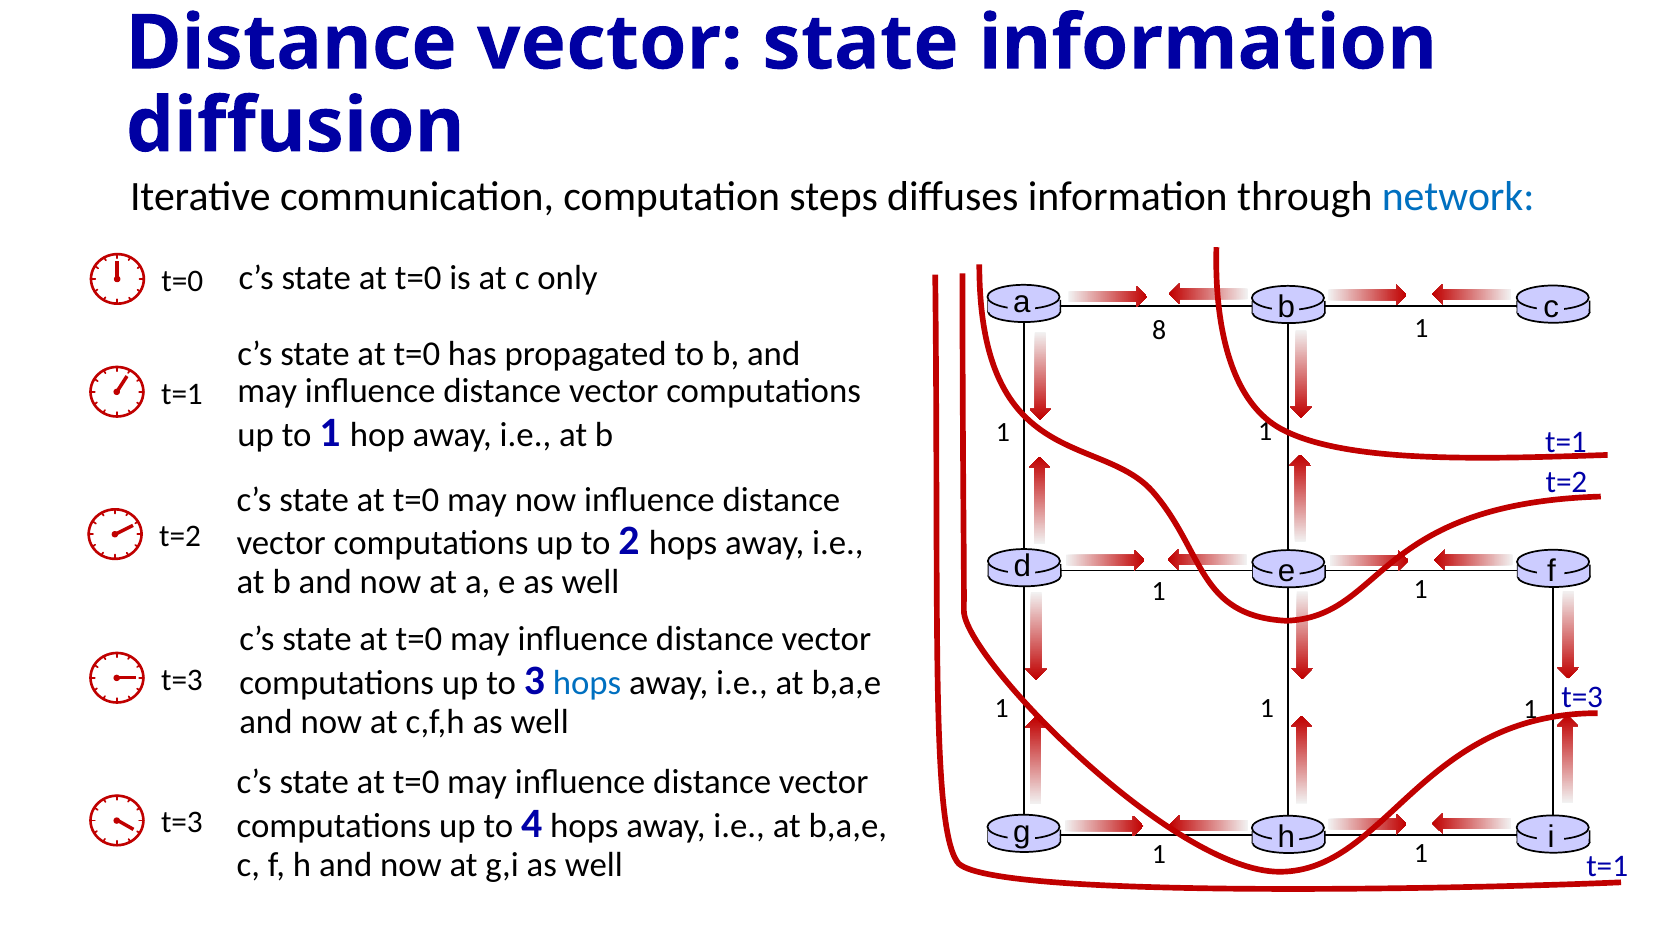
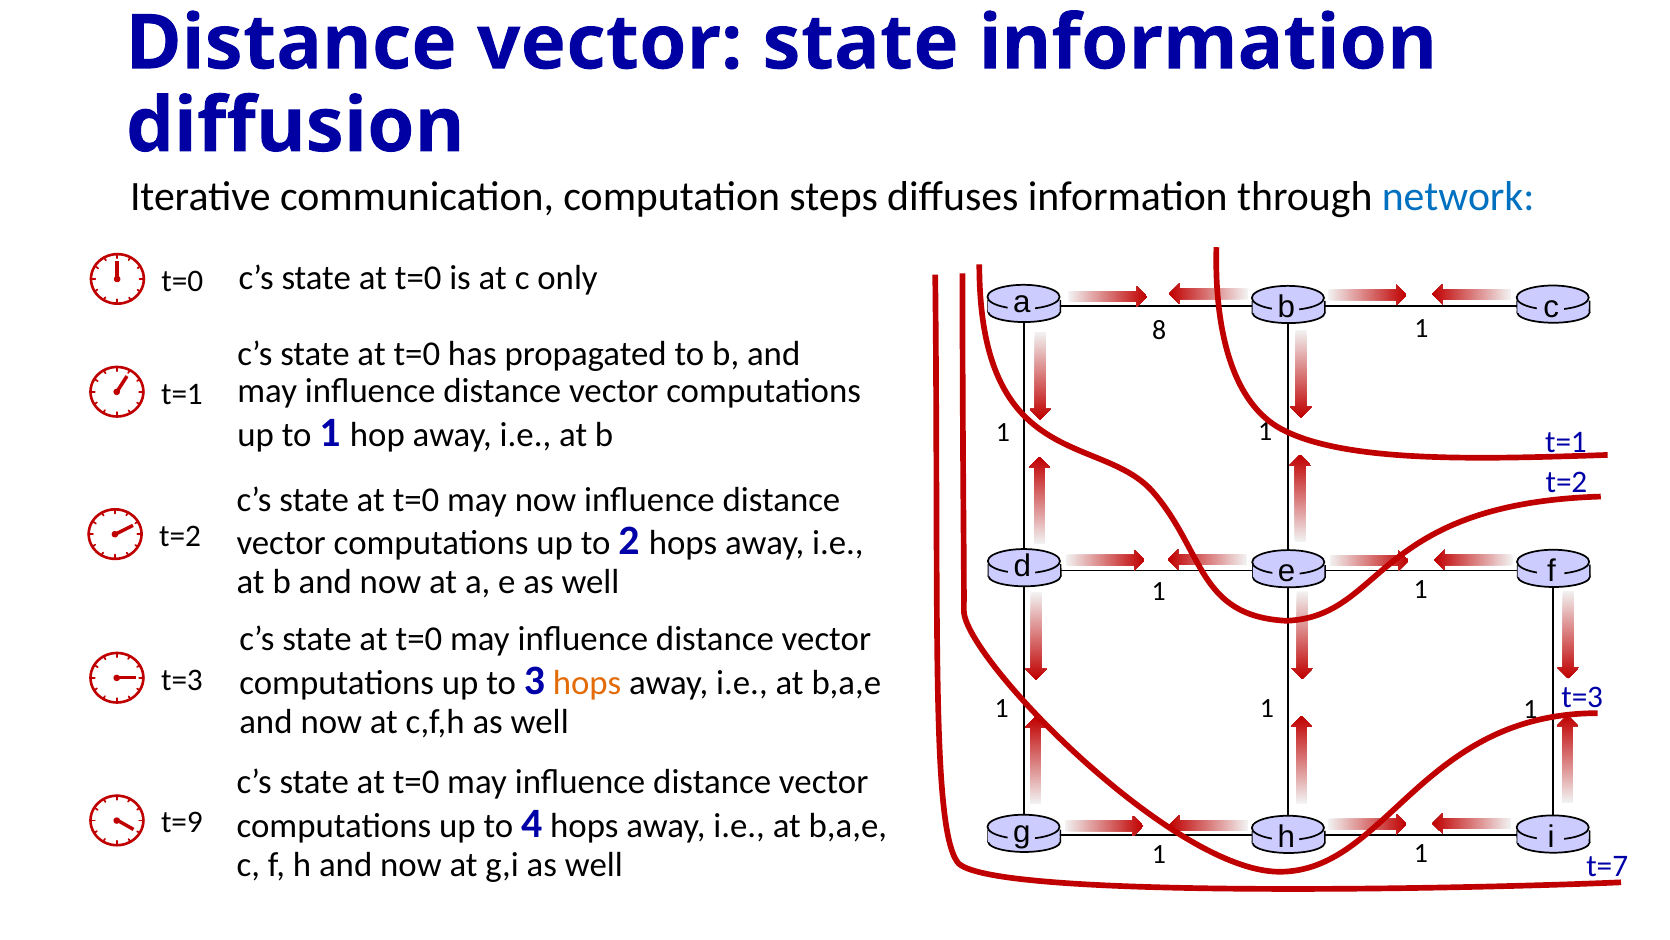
hops at (587, 683) colour: blue -> orange
t=3 at (182, 822): t=3 -> t=9
t=1 at (1607, 866): t=1 -> t=7
